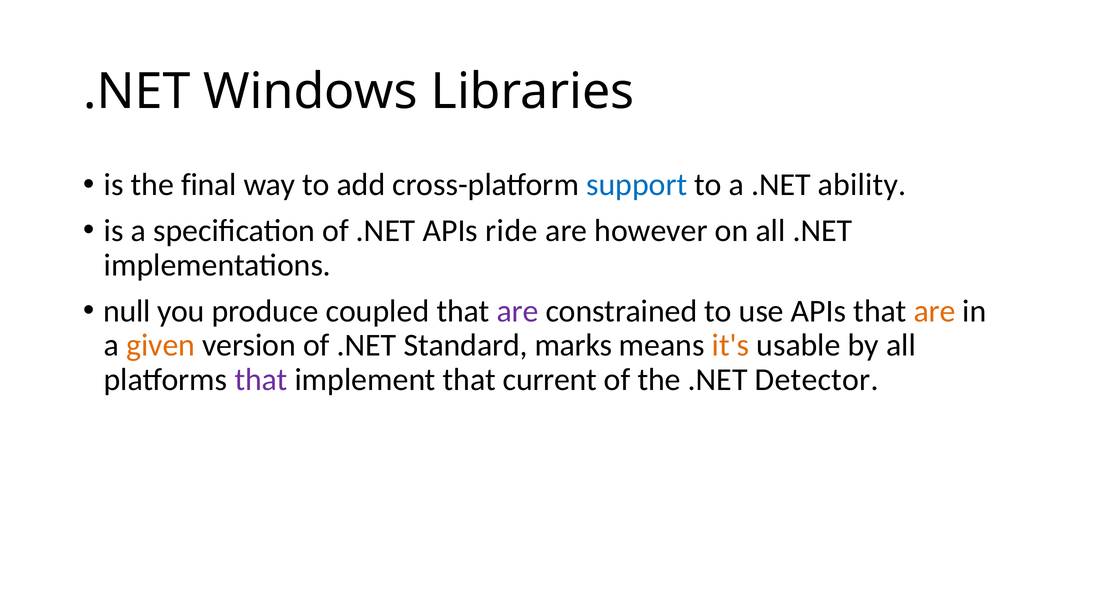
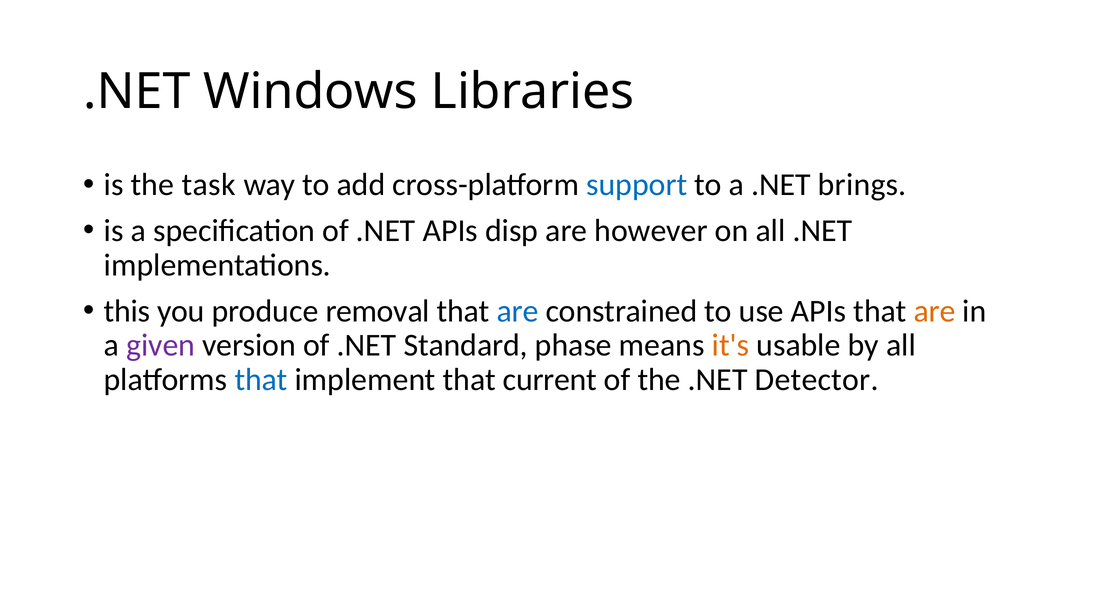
final: final -> task
ability: ability -> brings
ride: ride -> disp
null: null -> this
coupled: coupled -> removal
are at (518, 311) colour: purple -> blue
given colour: orange -> purple
marks: marks -> phase
that at (261, 380) colour: purple -> blue
